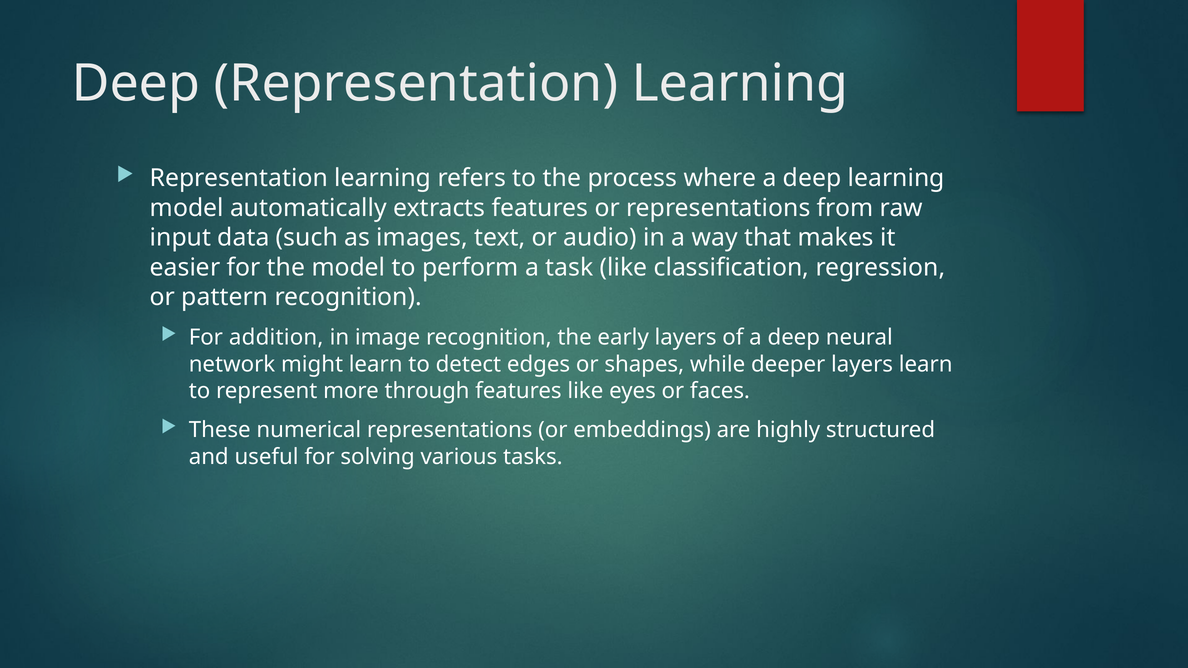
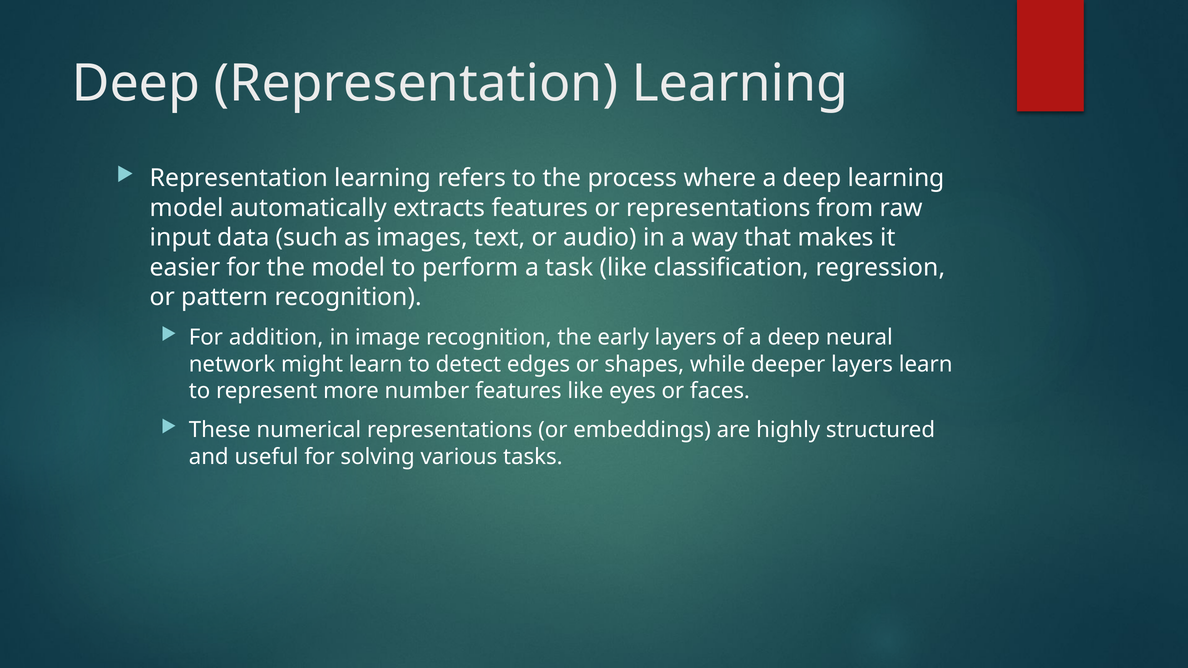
through: through -> number
